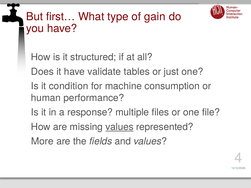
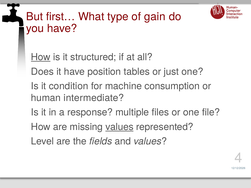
How at (41, 57) underline: none -> present
validate: validate -> position
performance: performance -> intermediate
More: More -> Level
